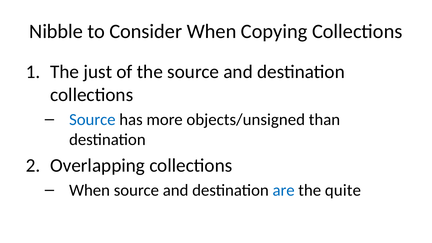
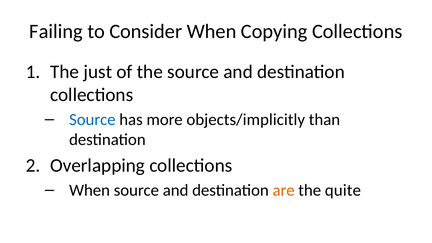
Nibble: Nibble -> Failing
objects/unsigned: objects/unsigned -> objects/implicitly
are colour: blue -> orange
